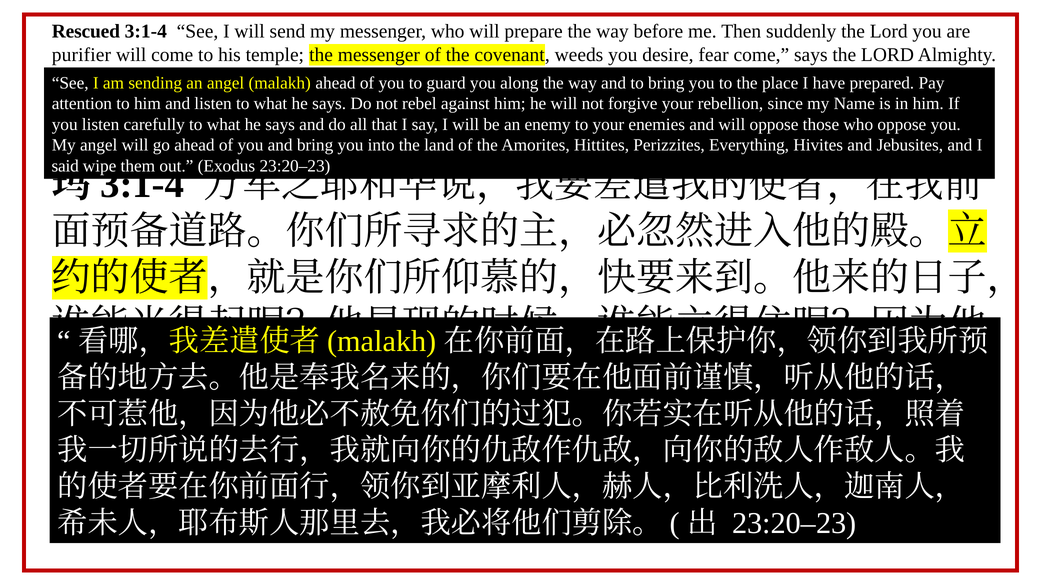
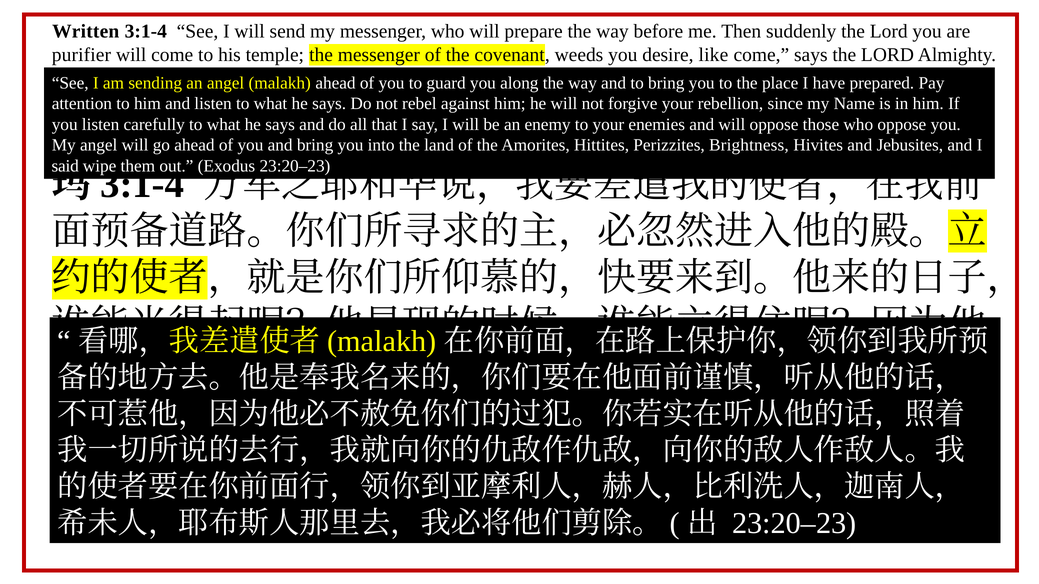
Rescued: Rescued -> Written
desire fear: fear -> like
Everything: Everything -> Brightness
